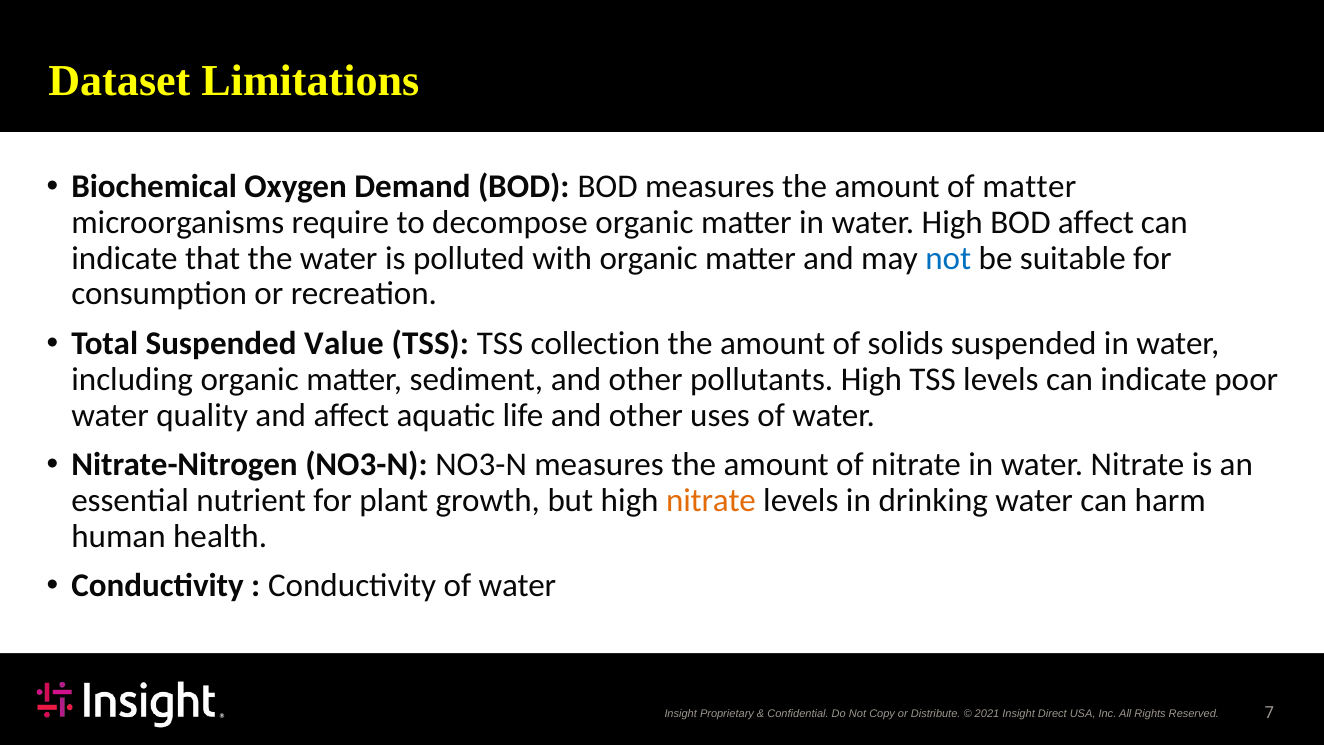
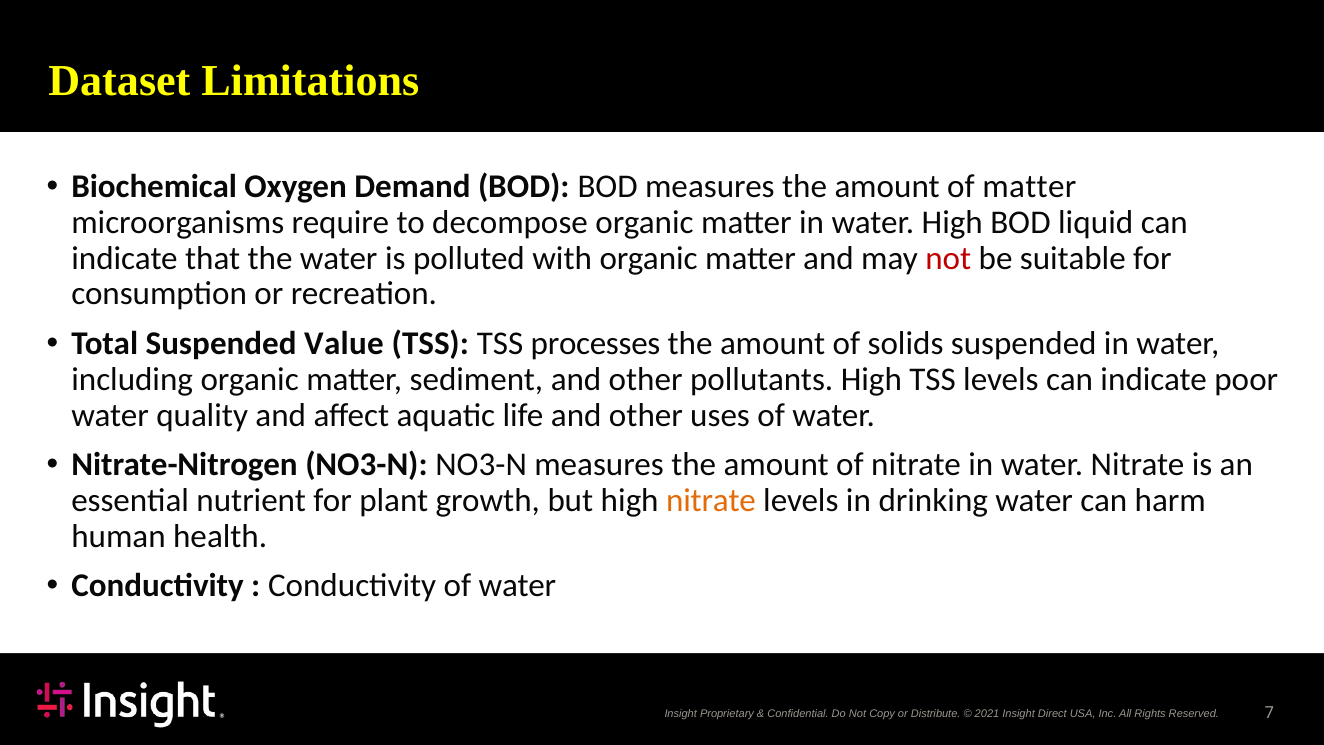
BOD affect: affect -> liquid
not at (948, 258) colour: blue -> red
collection: collection -> processes
